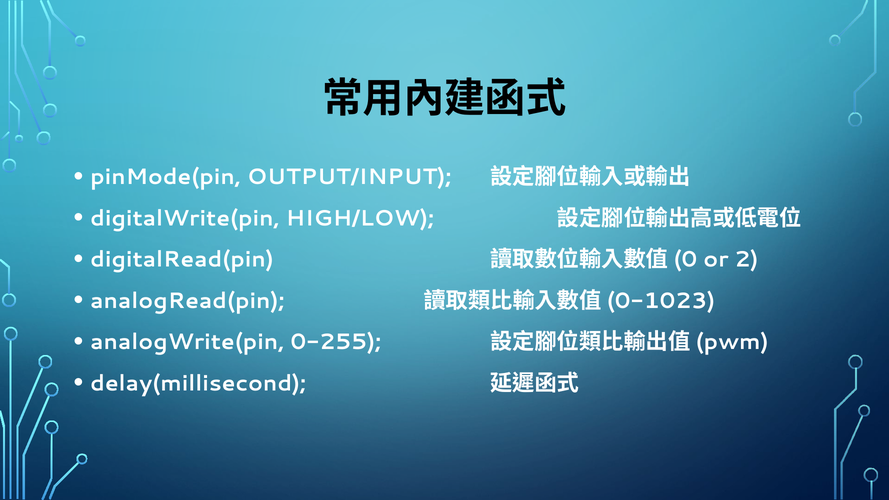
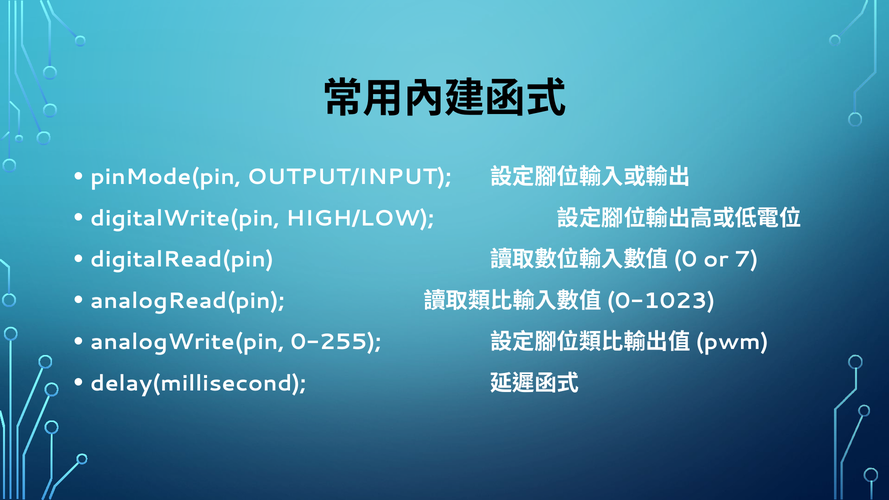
2: 2 -> 7
